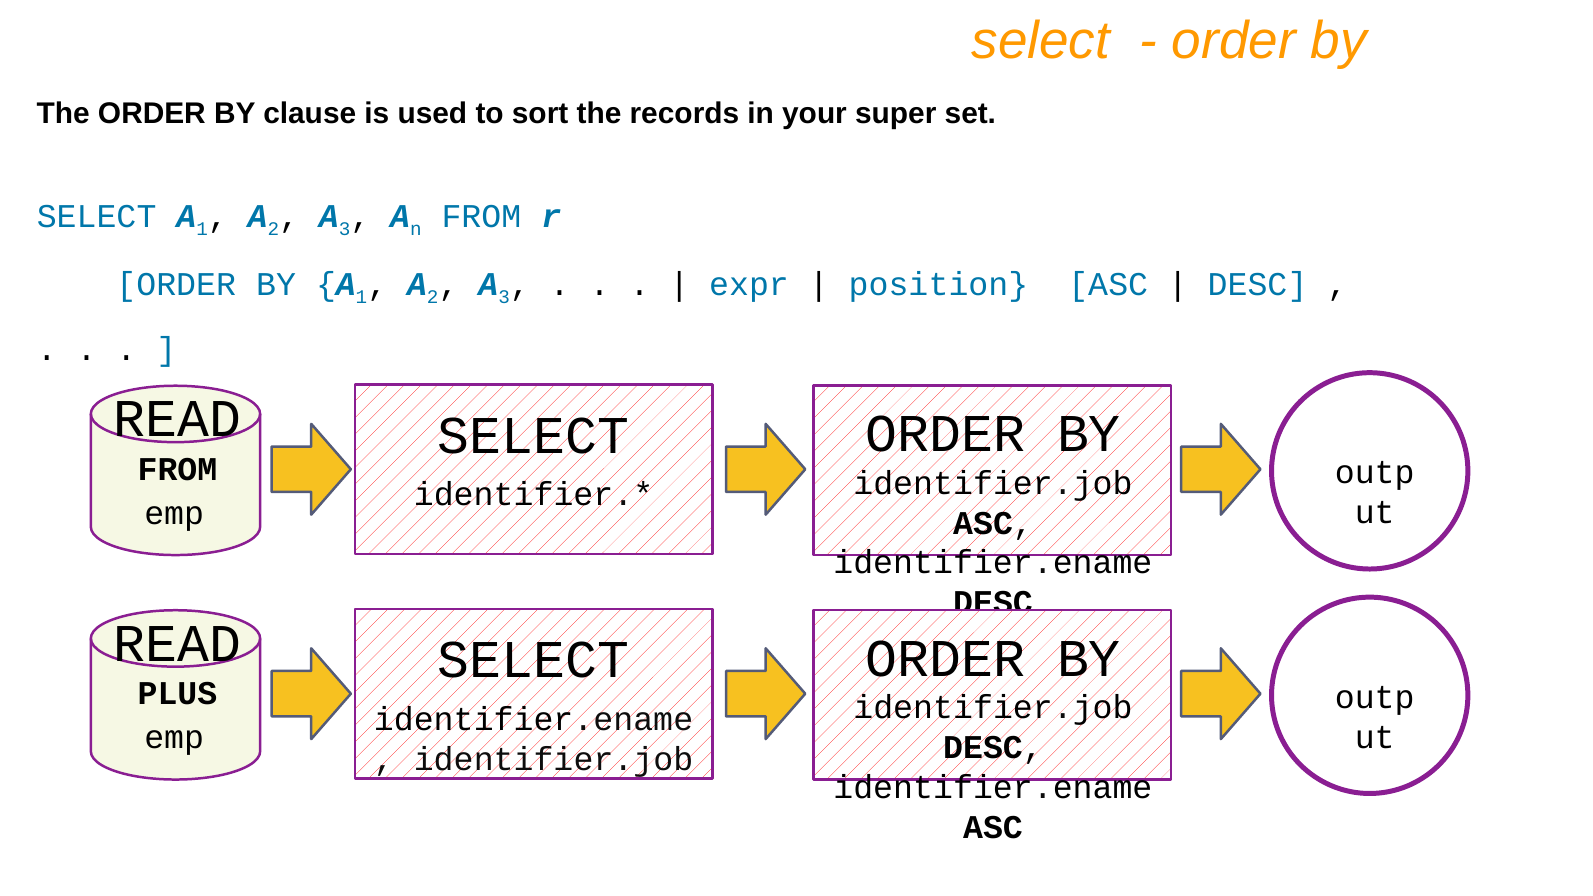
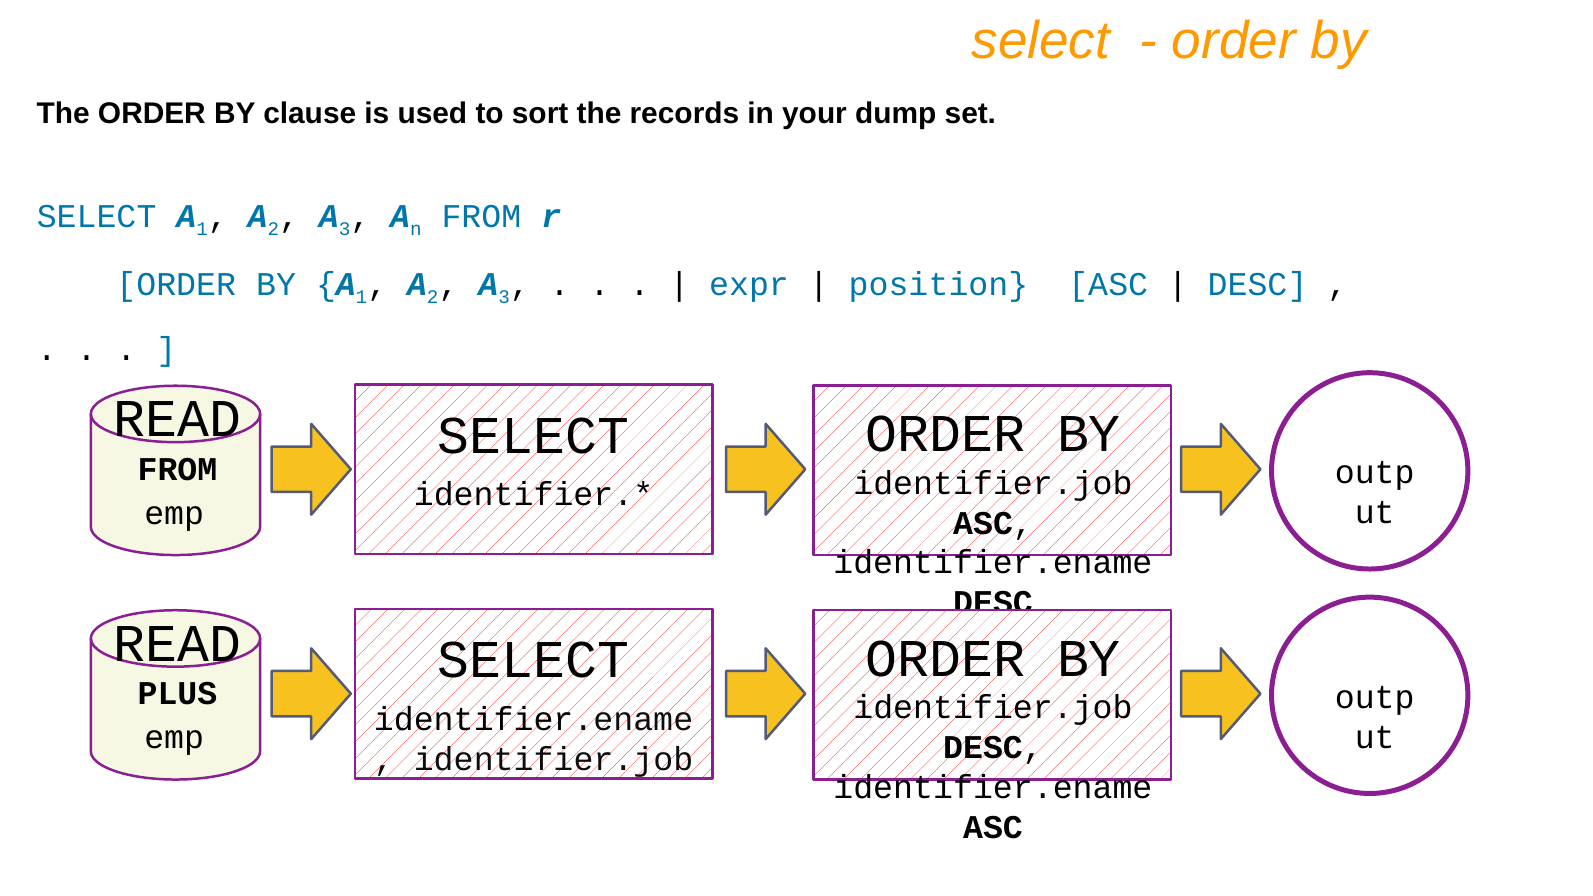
super: super -> dump
